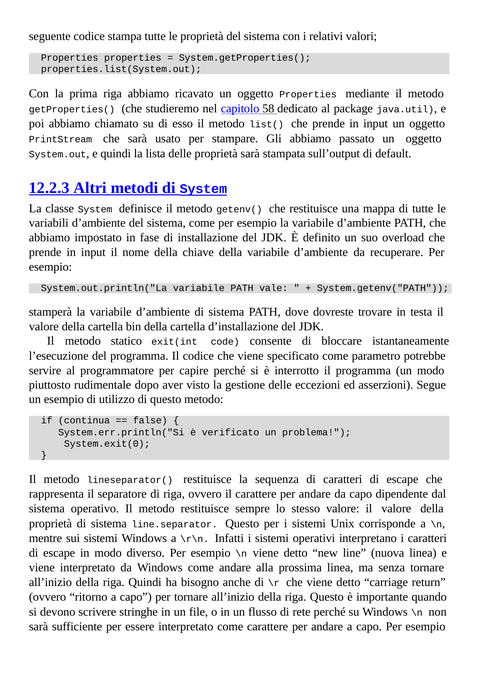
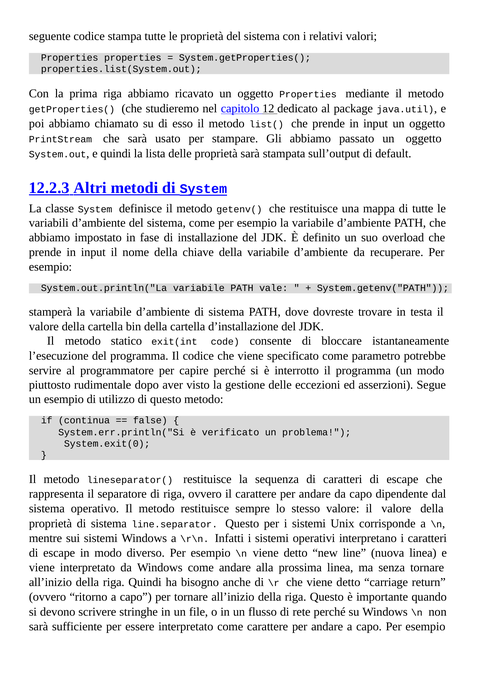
58: 58 -> 12
